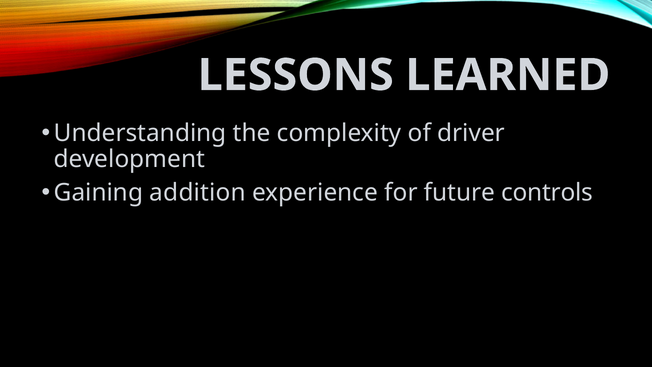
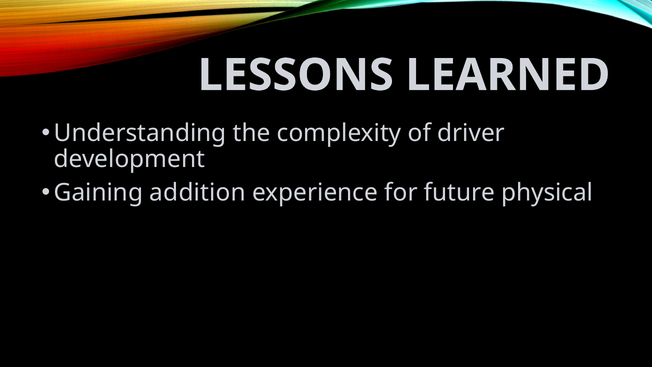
controls: controls -> physical
